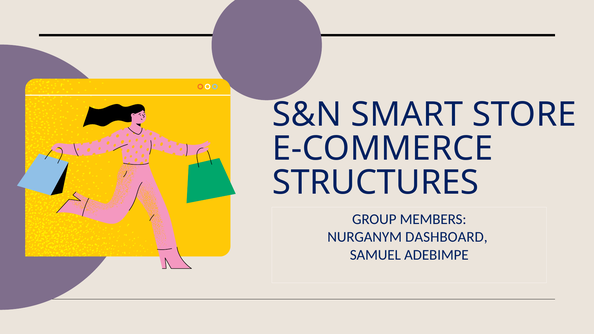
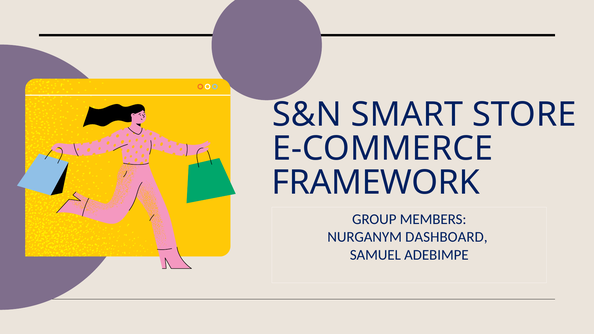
STRUCTURES: STRUCTURES -> FRAMEWORK
